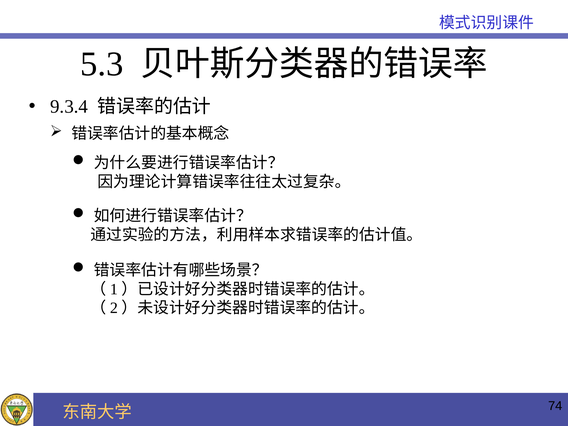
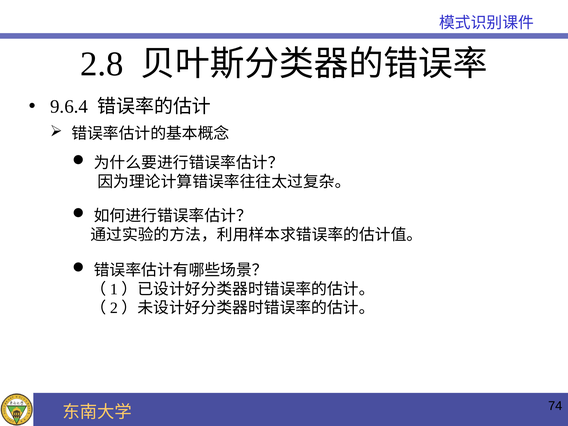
5.3: 5.3 -> 2.8
9.3.4: 9.3.4 -> 9.6.4
